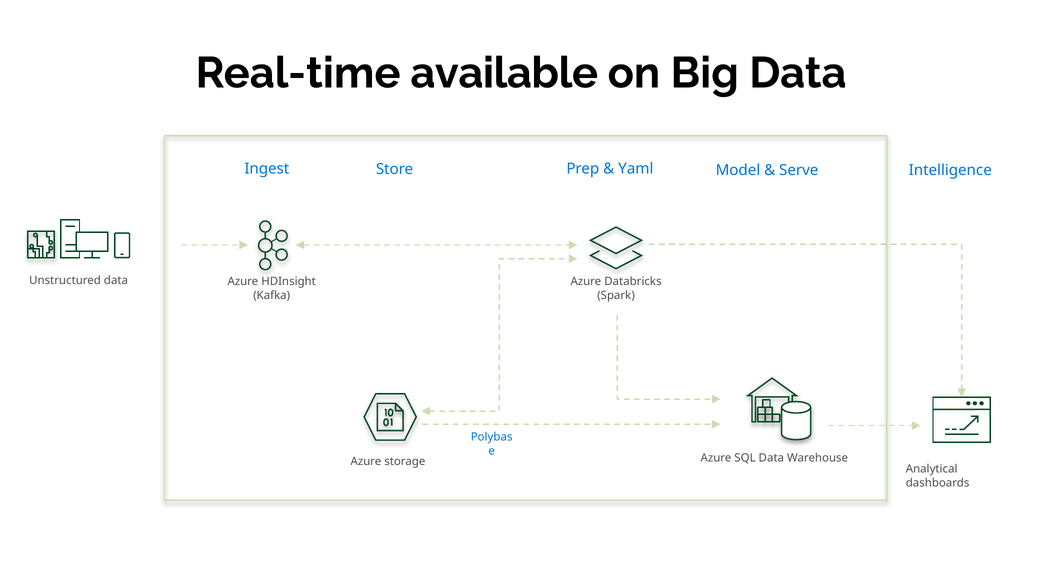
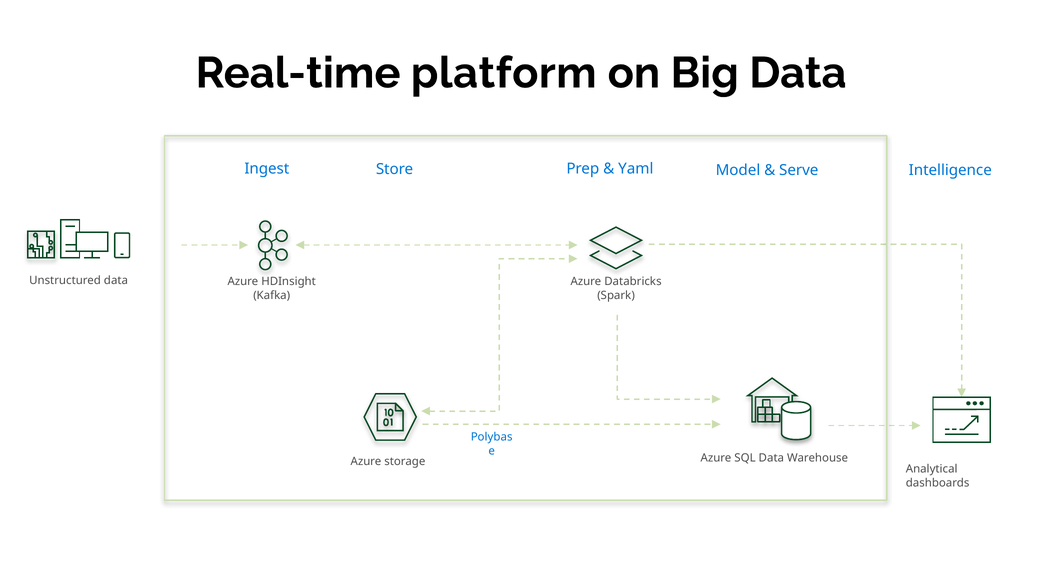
available: available -> platform
